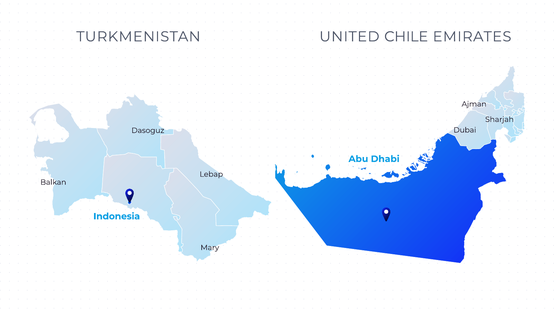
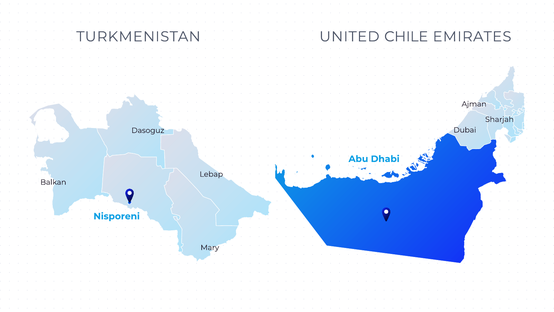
Indonesia: Indonesia -> Nisporeni
